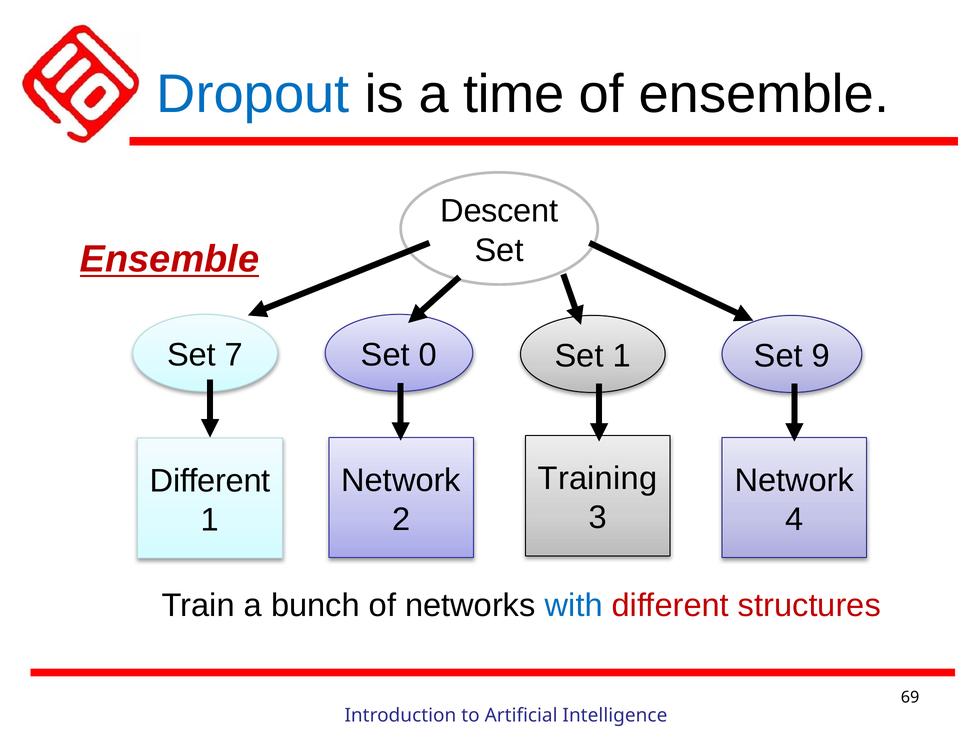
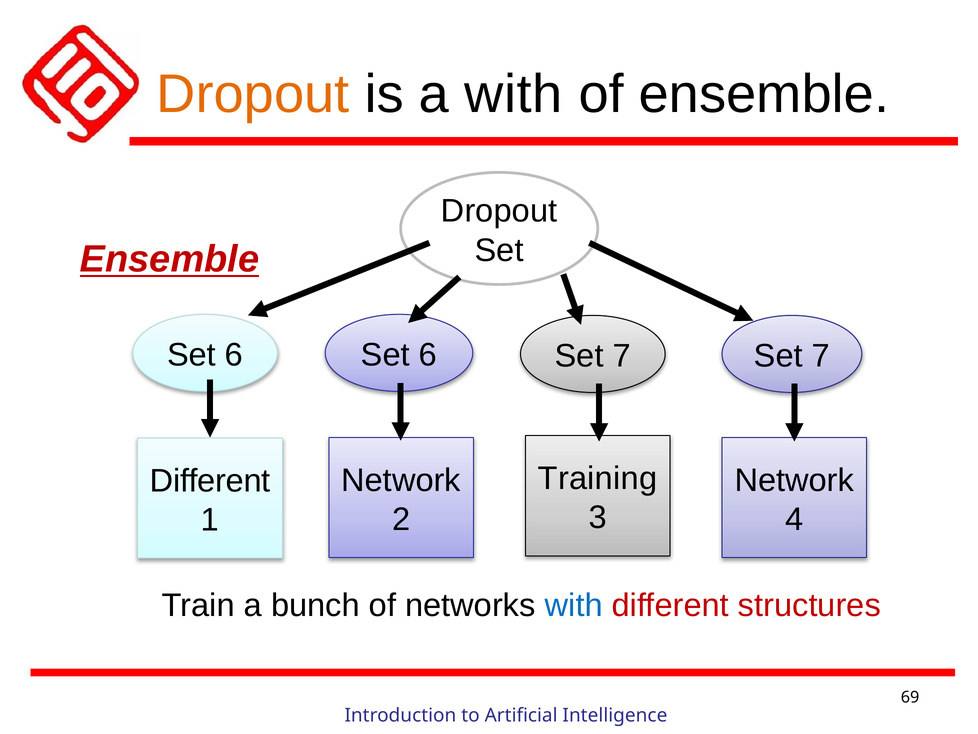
Dropout at (253, 94) colour: blue -> orange
a time: time -> with
Descent at (499, 211): Descent -> Dropout
7 at (234, 355): 7 -> 6
0 at (428, 355): 0 -> 6
1 at (622, 356): 1 -> 7
9 at (821, 356): 9 -> 7
